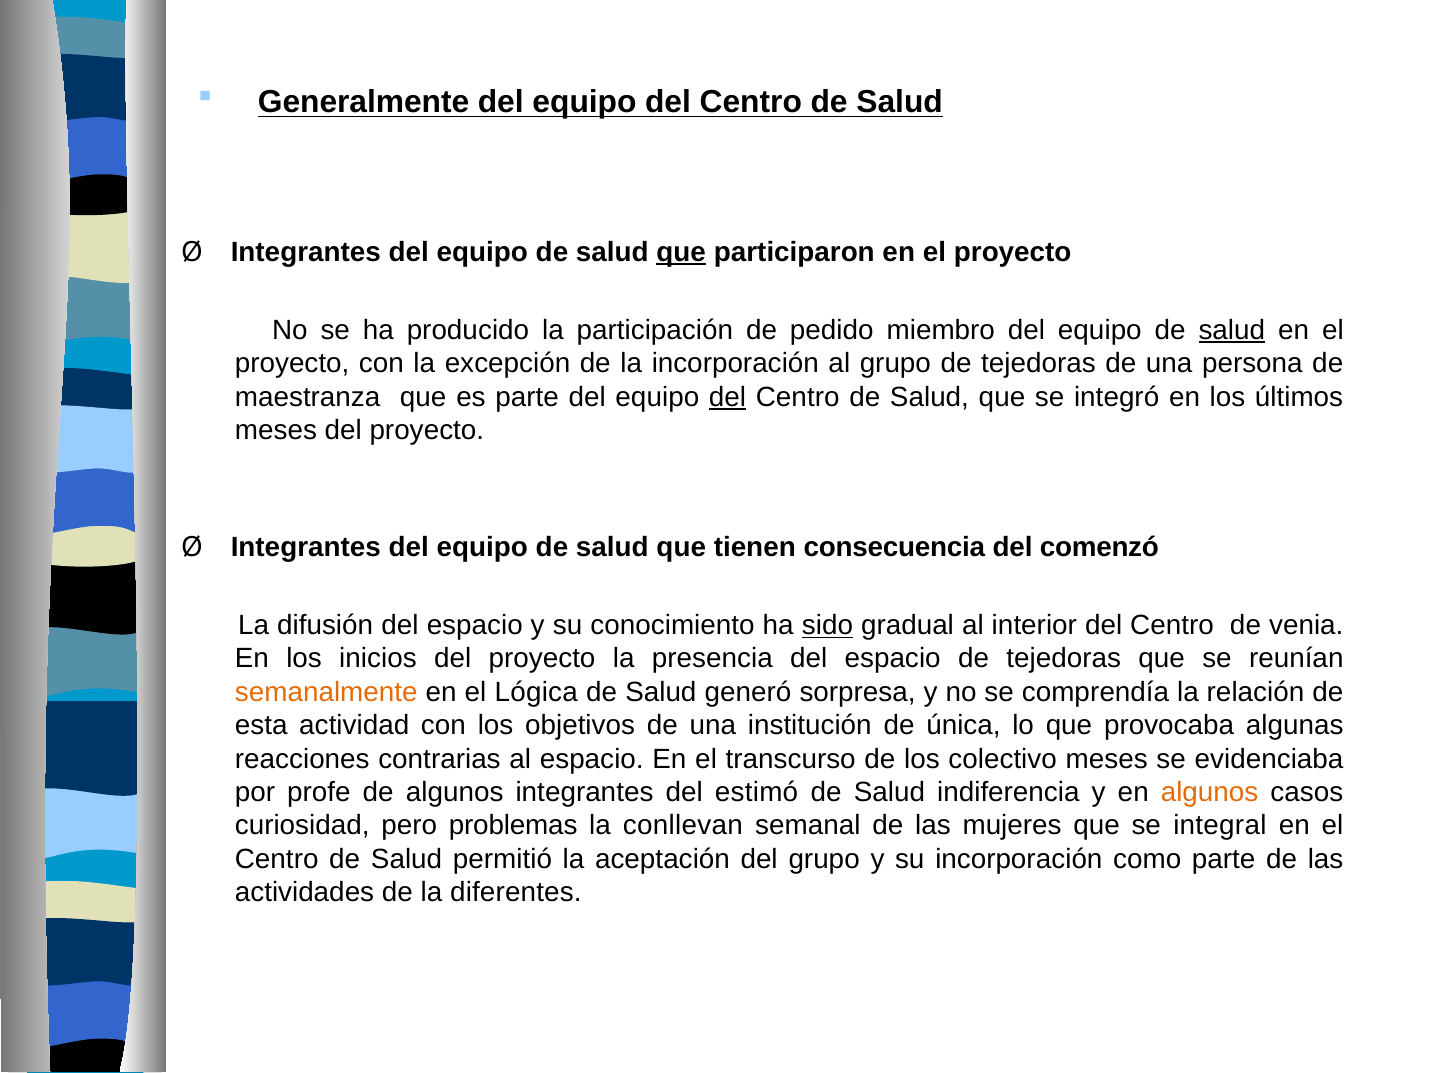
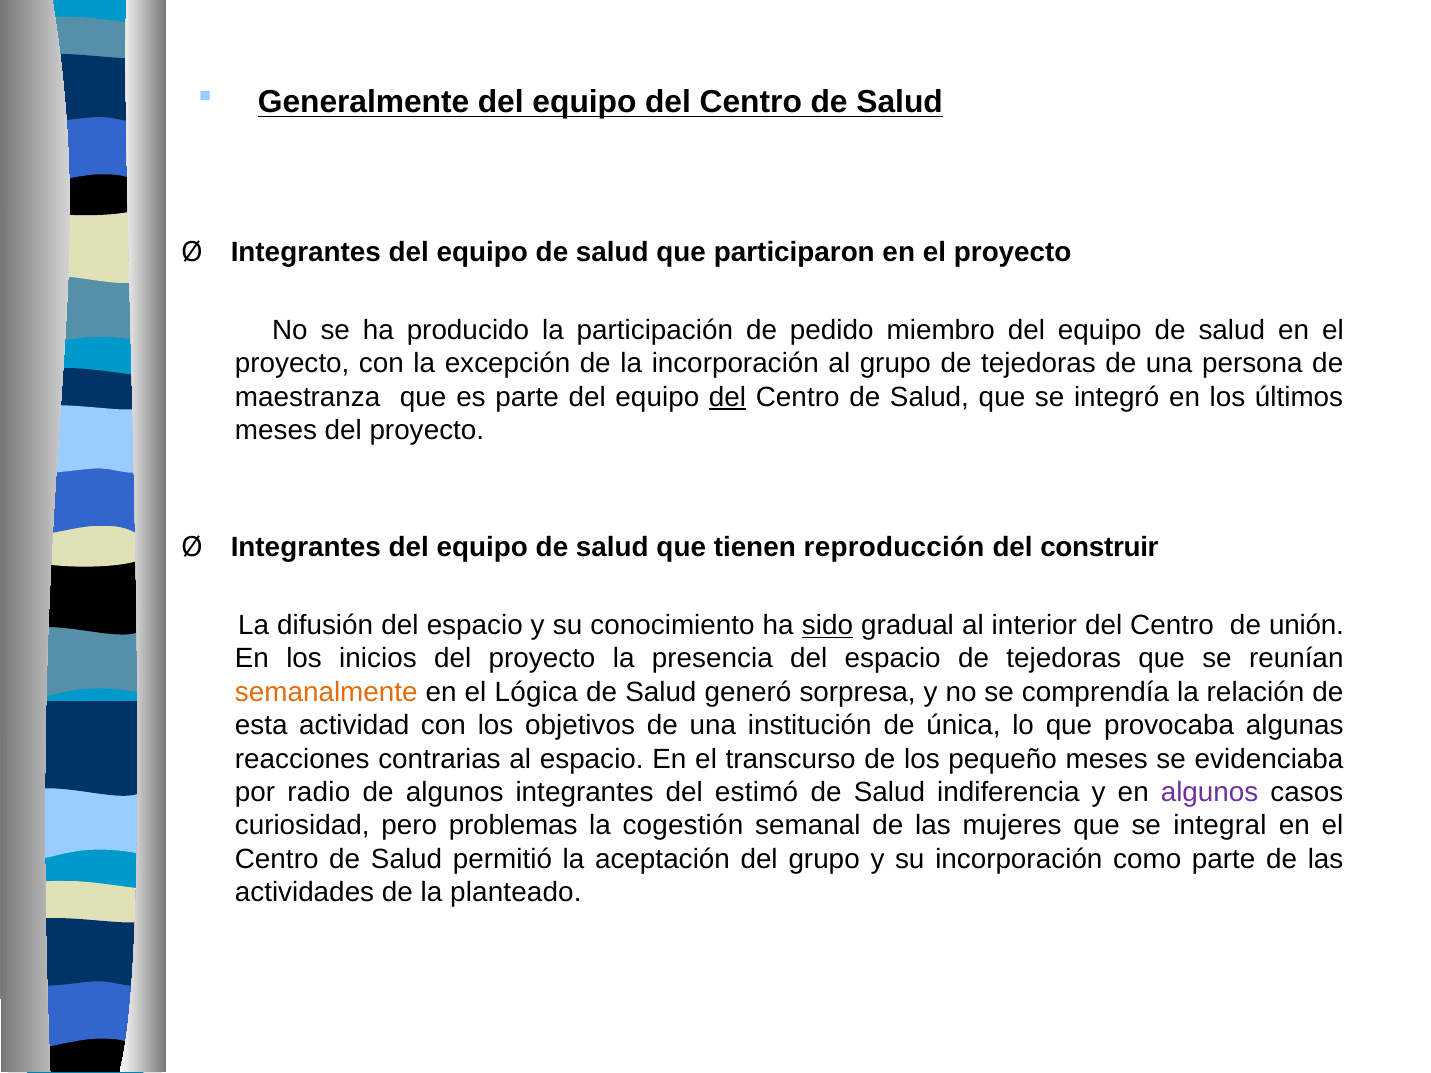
que at (681, 252) underline: present -> none
salud at (1232, 330) underline: present -> none
consecuencia: consecuencia -> reproducción
comenzó: comenzó -> construir
venia: venia -> unión
colectivo: colectivo -> pequeño
profe: profe -> radio
algunos at (1210, 793) colour: orange -> purple
conllevan: conllevan -> cogestión
diferentes: diferentes -> planteado
